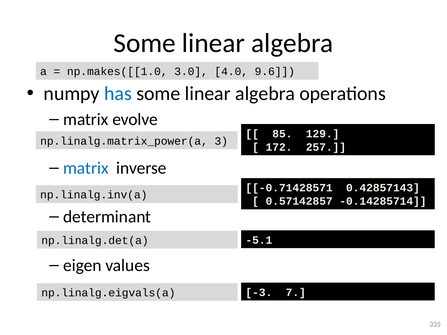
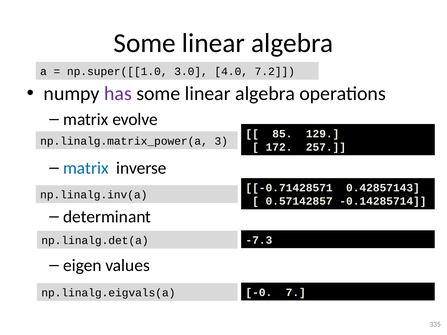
np.makes([[1.0: np.makes([[1.0 -> np.super([[1.0
9.6: 9.6 -> 7.2
has colour: blue -> purple
-5.1: -5.1 -> -7.3
-3: -3 -> -0
